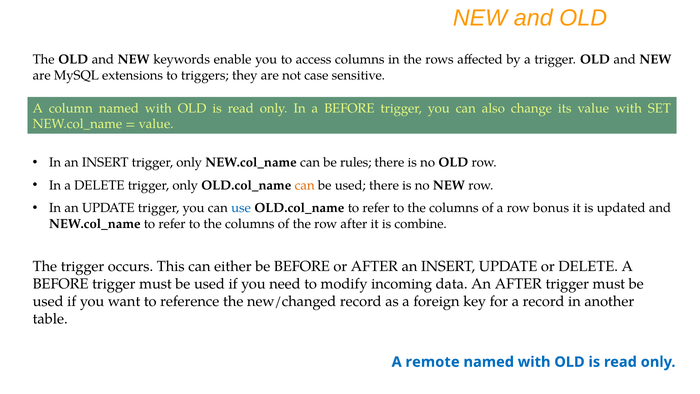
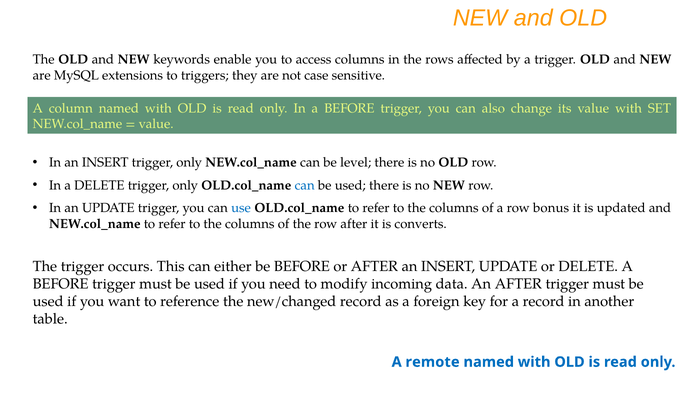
rules: rules -> level
can at (305, 185) colour: orange -> blue
combine: combine -> converts
